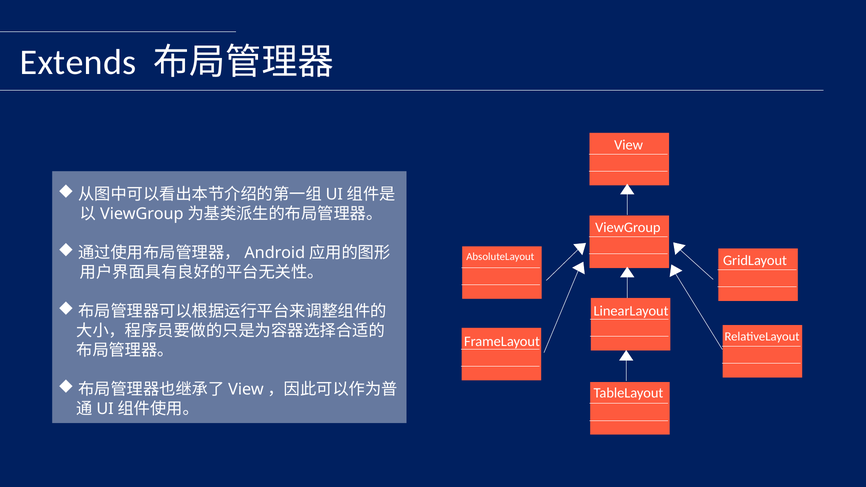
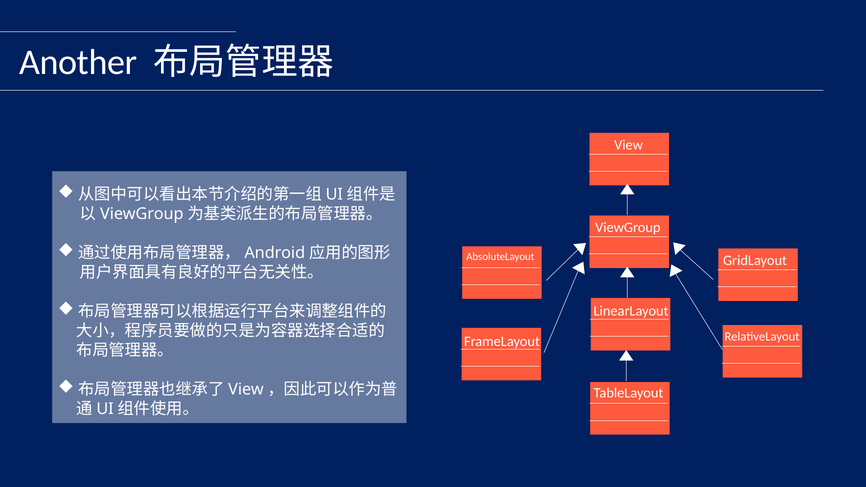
Extends: Extends -> Another
